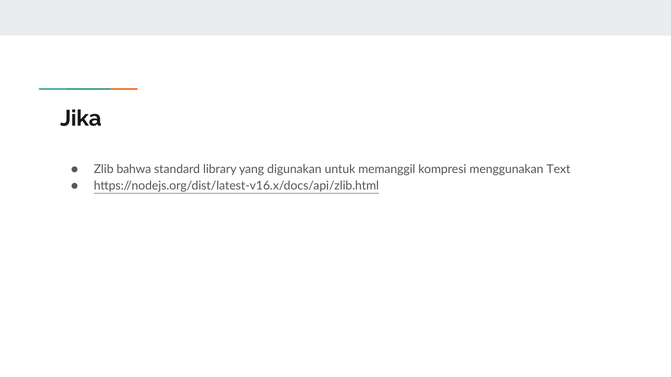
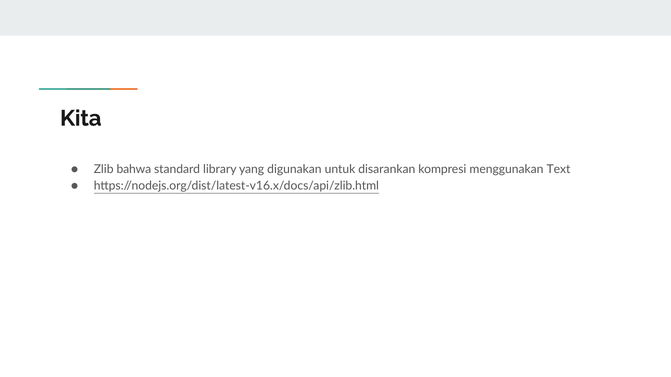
Jika: Jika -> Kita
memanggil: memanggil -> disarankan
